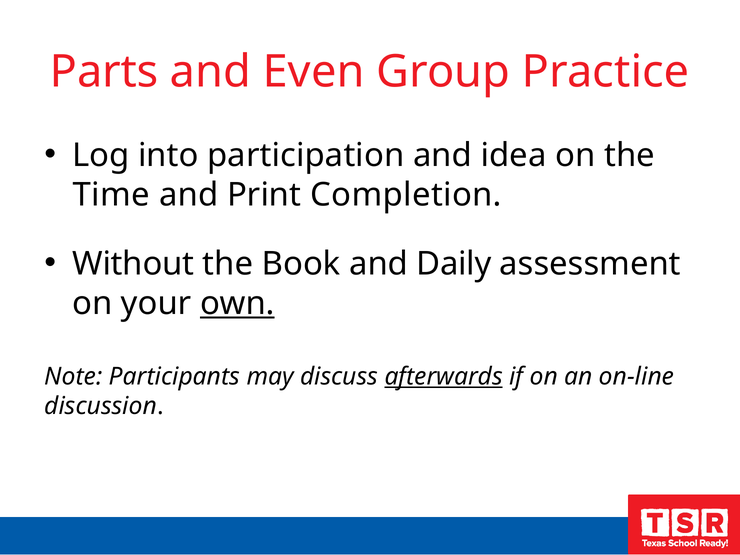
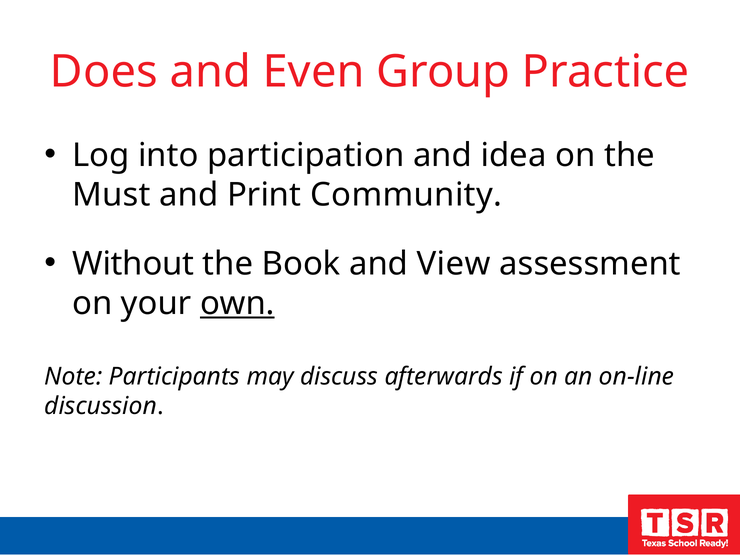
Parts: Parts -> Does
Time: Time -> Must
Completion: Completion -> Community
Daily: Daily -> View
afterwards underline: present -> none
